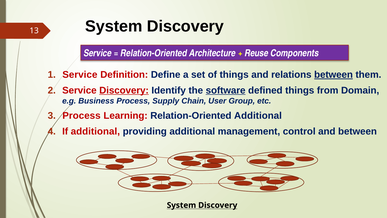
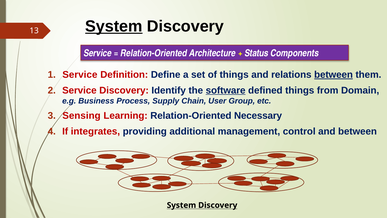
System at (114, 26) underline: none -> present
Reuse: Reuse -> Status
Discovery at (124, 90) underline: present -> none
Process at (81, 116): Process -> Sensing
Relation-Oriented Additional: Additional -> Necessary
If additional: additional -> integrates
